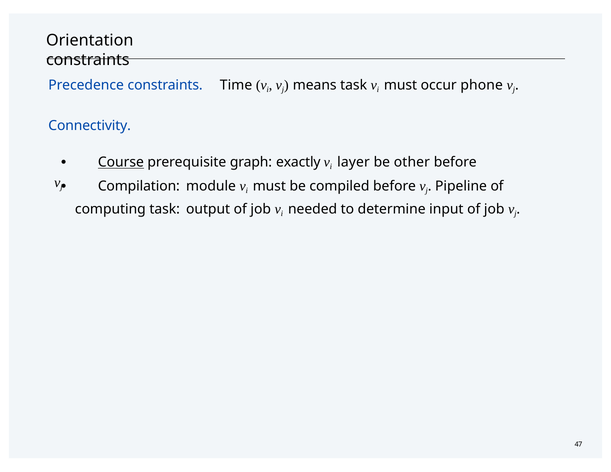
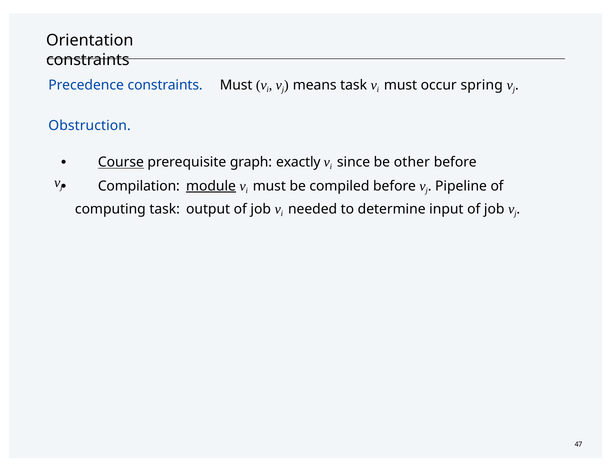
constraints Time: Time -> Must
phone: phone -> spring
Connectivity: Connectivity -> Obstruction
layer: layer -> since
module underline: none -> present
